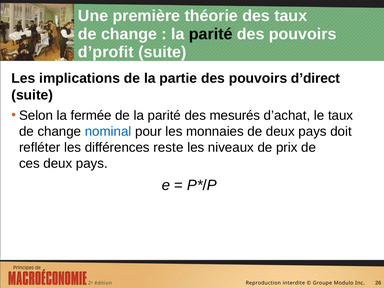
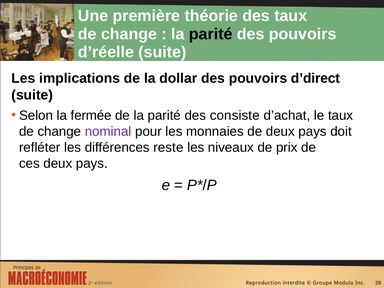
d’profit: d’profit -> d’réelle
partie: partie -> dollar
mesurés: mesurés -> consiste
nominal colour: blue -> purple
